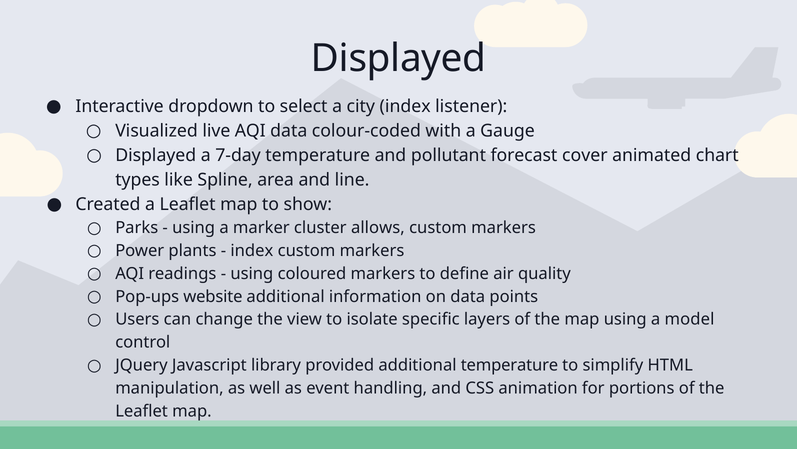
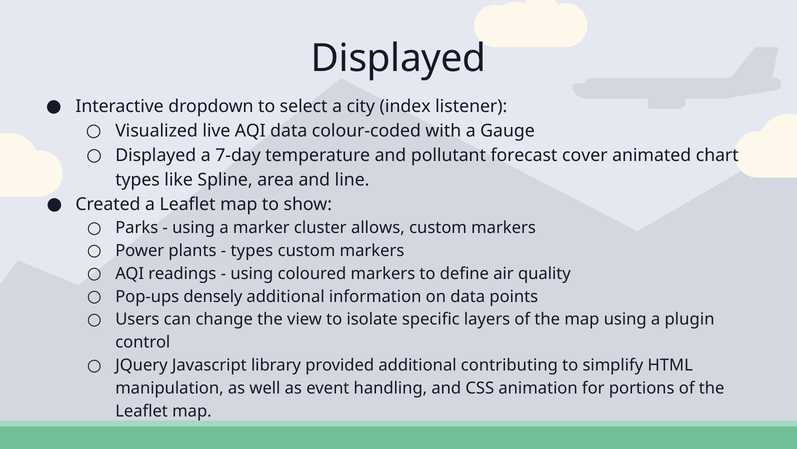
index at (252, 250): index -> types
website: website -> densely
model: model -> plugin
additional temperature: temperature -> contributing
